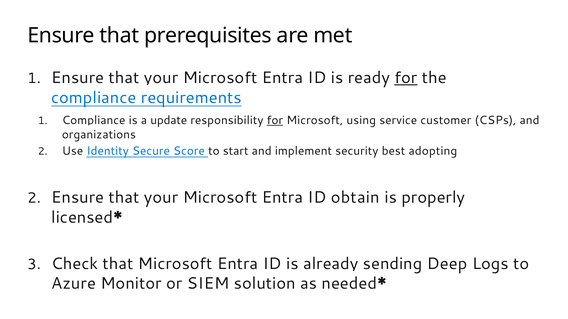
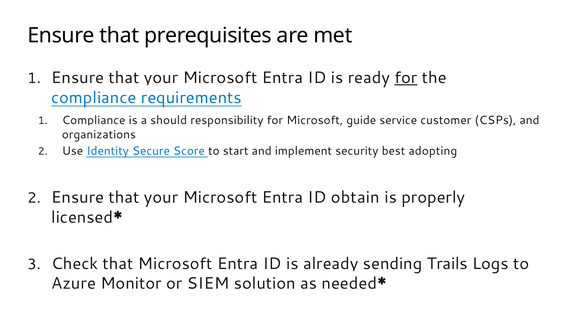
update: update -> should
for at (275, 120) underline: present -> none
using: using -> guide
Deep: Deep -> Trails
